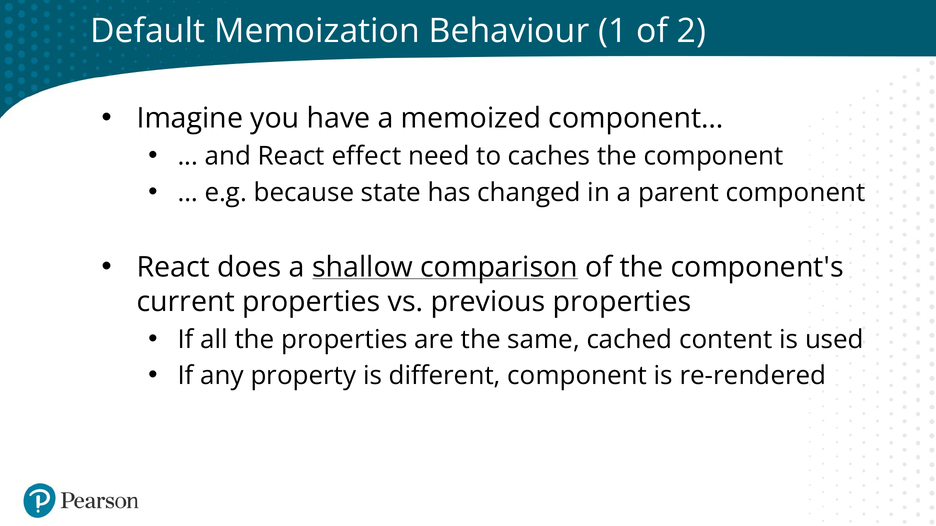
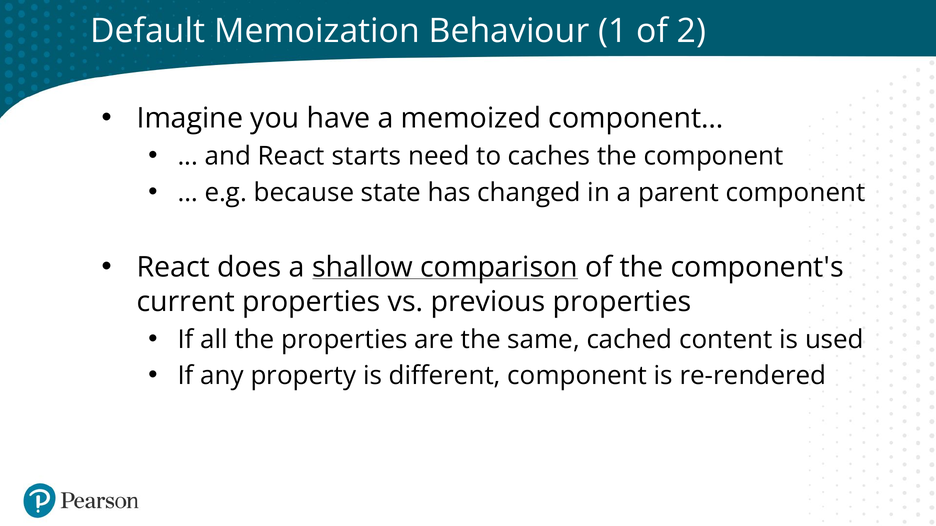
effect: effect -> starts
